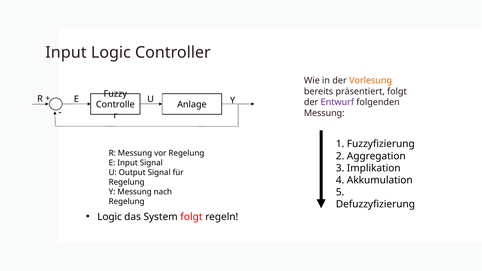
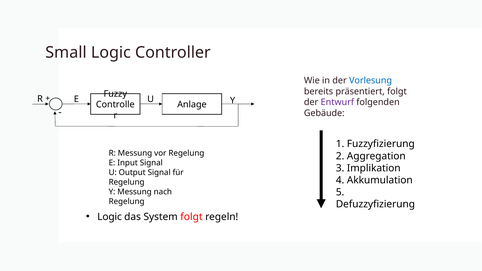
Input at (66, 53): Input -> Small
Vorlesung colour: orange -> blue
Messung at (324, 113): Messung -> Gebäude
